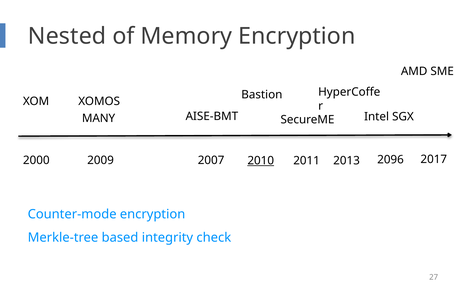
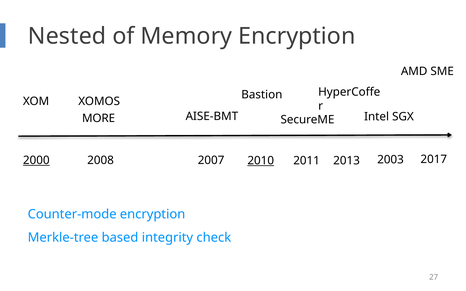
MANY: MANY -> MORE
2000 underline: none -> present
2009: 2009 -> 2008
2096: 2096 -> 2003
